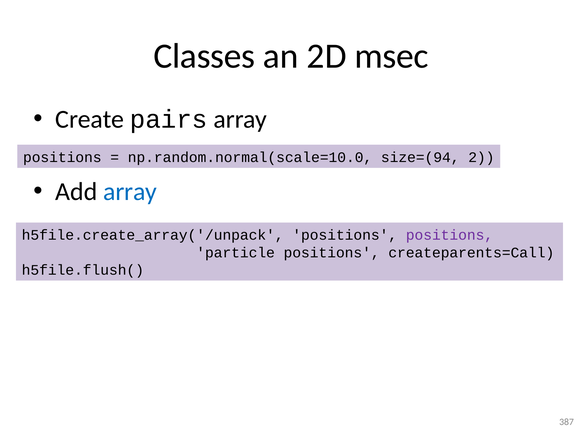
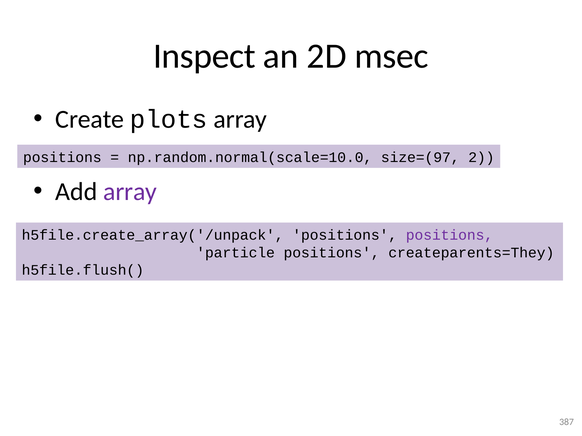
Classes: Classes -> Inspect
pairs: pairs -> plots
size=(94: size=(94 -> size=(97
array at (130, 192) colour: blue -> purple
createparents=Call: createparents=Call -> createparents=They
